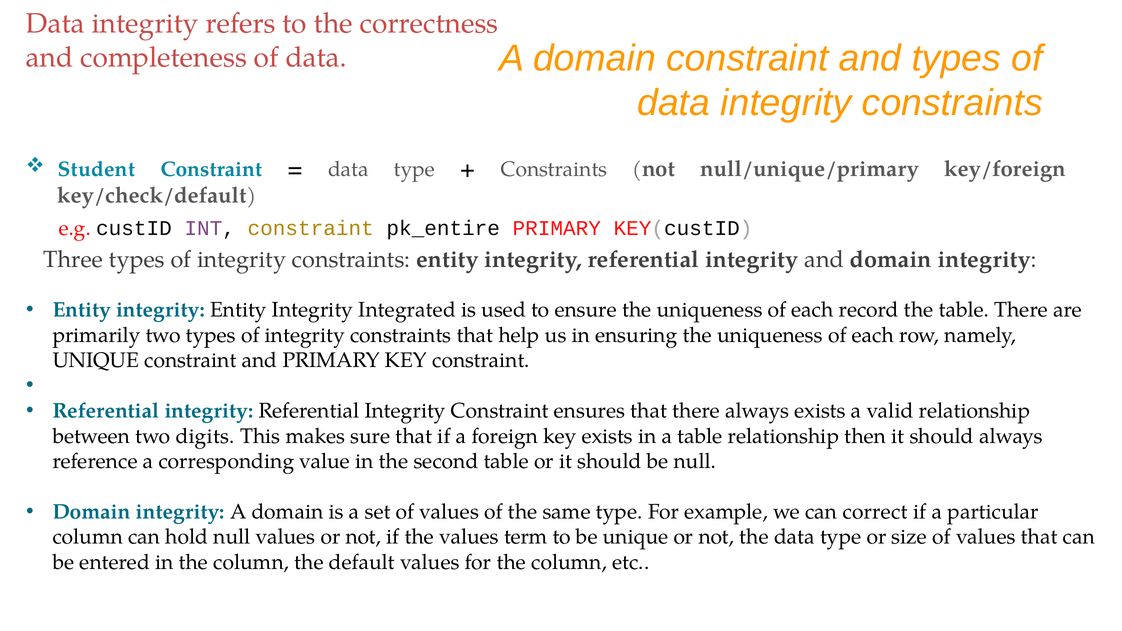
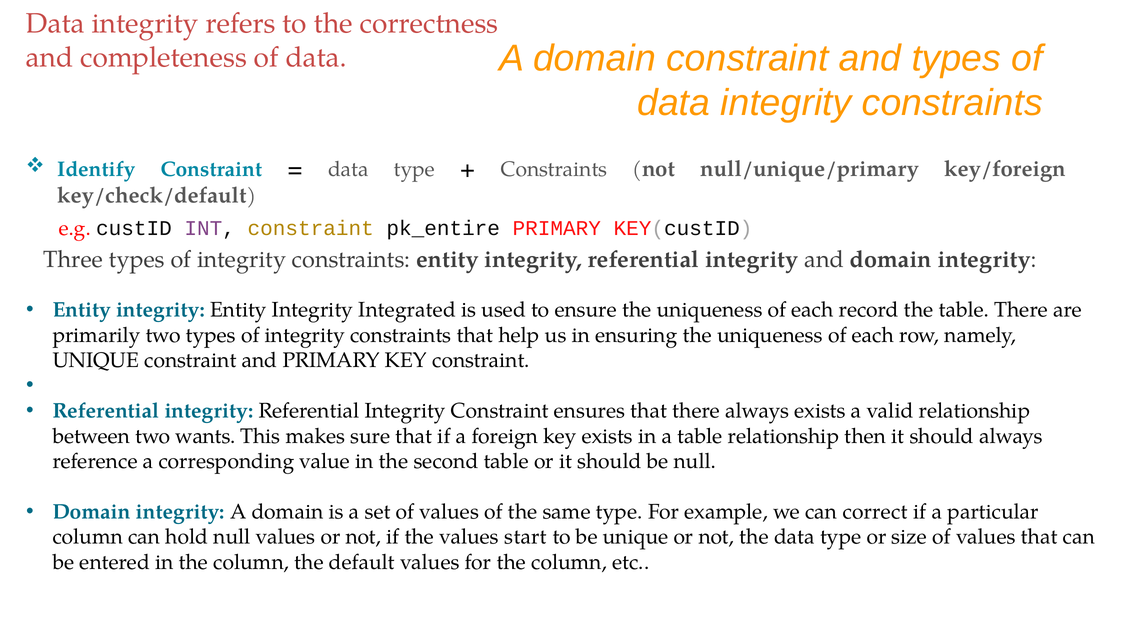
Student: Student -> Identify
digits: digits -> wants
term: term -> start
